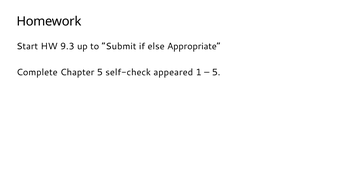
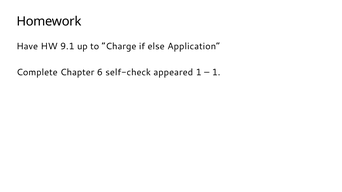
Start: Start -> Have
9.3: 9.3 -> 9.1
Submit: Submit -> Charge
Appropriate: Appropriate -> Application
Chapter 5: 5 -> 6
5 at (216, 72): 5 -> 1
